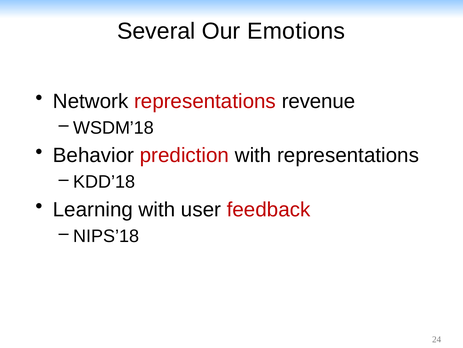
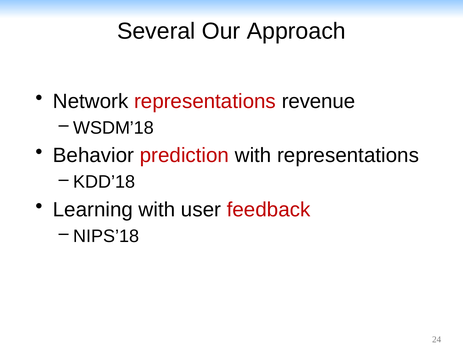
Emotions: Emotions -> Approach
